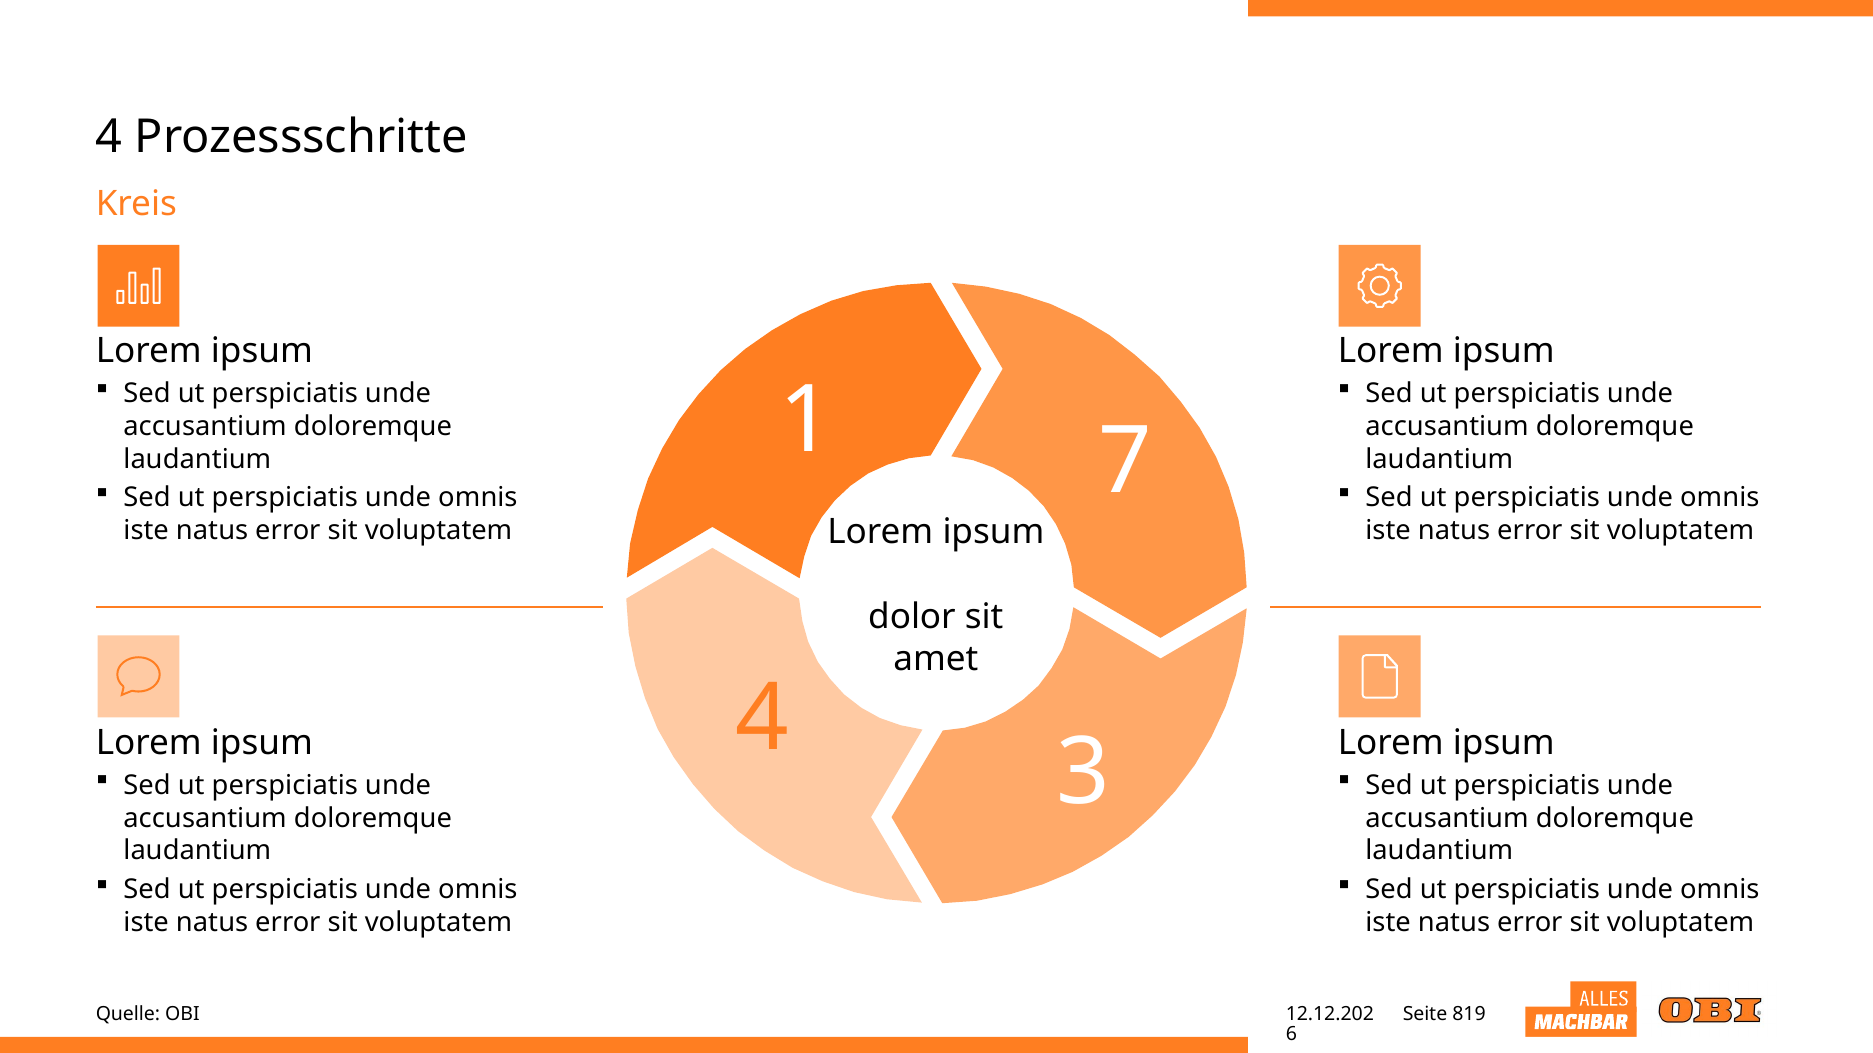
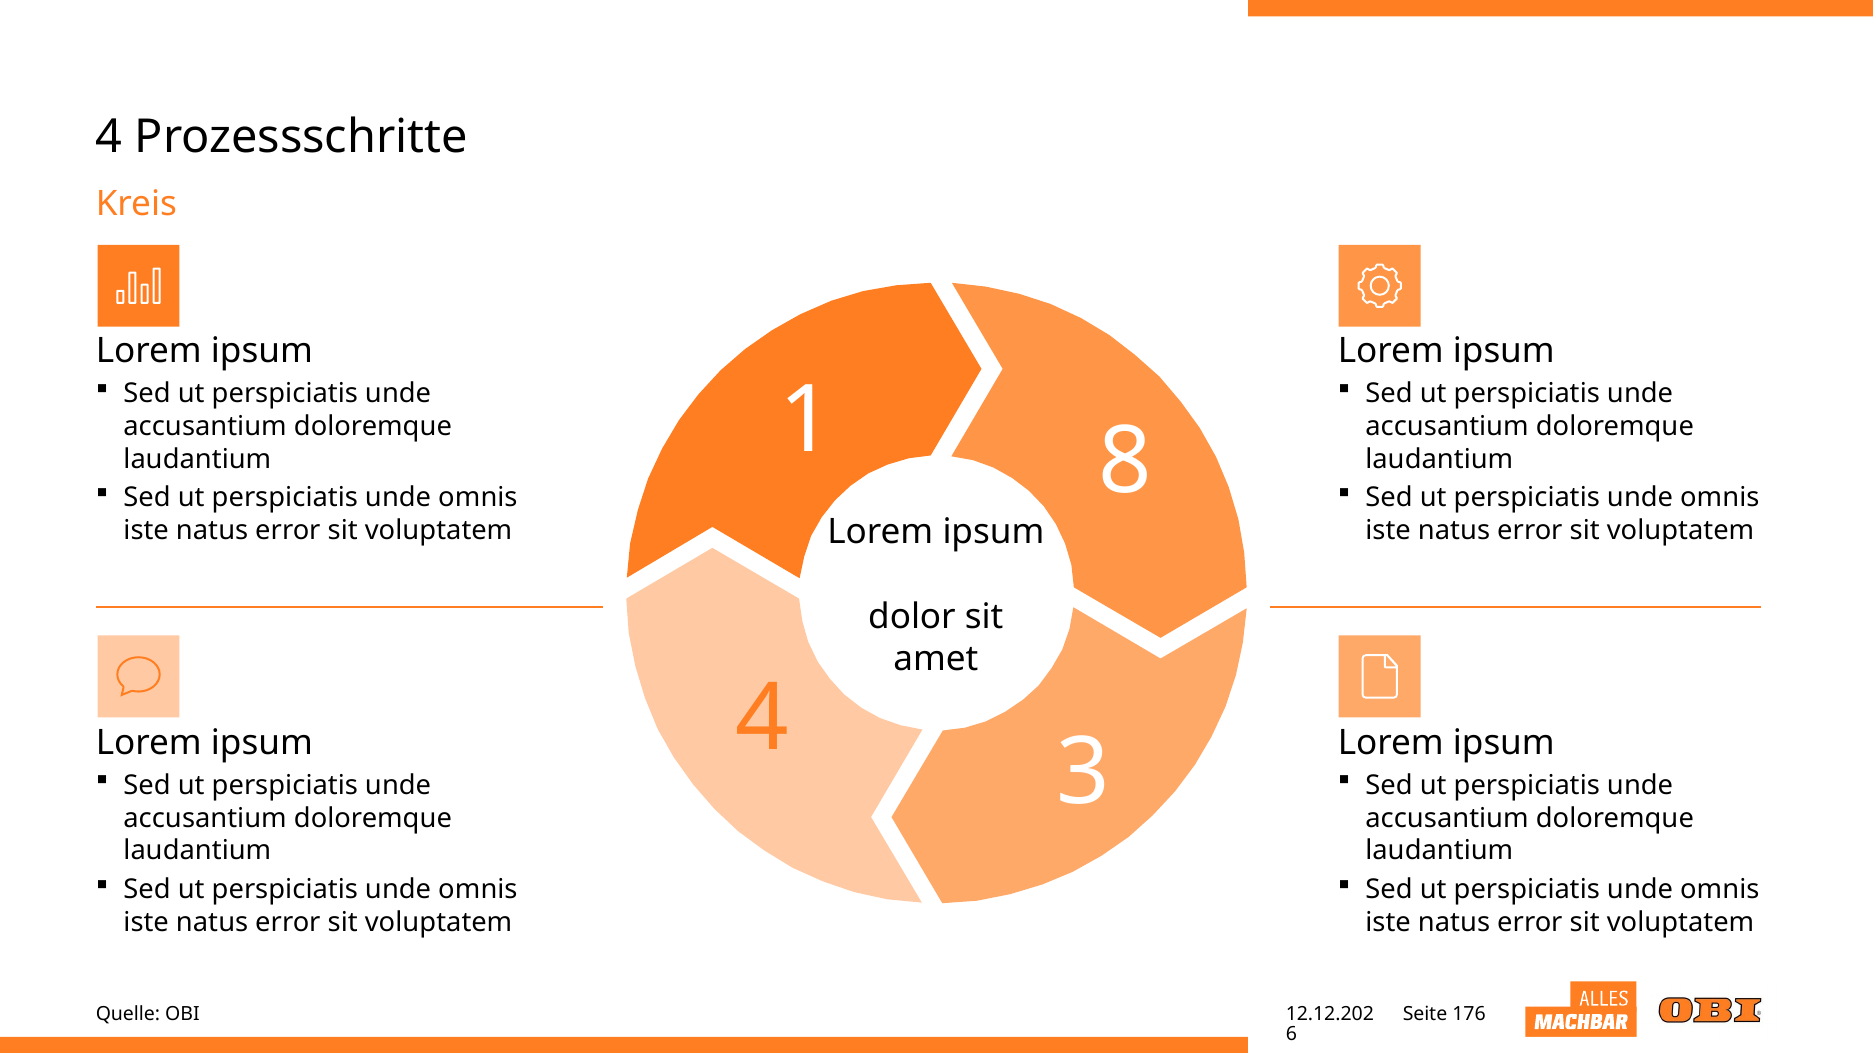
7: 7 -> 8
819: 819 -> 176
